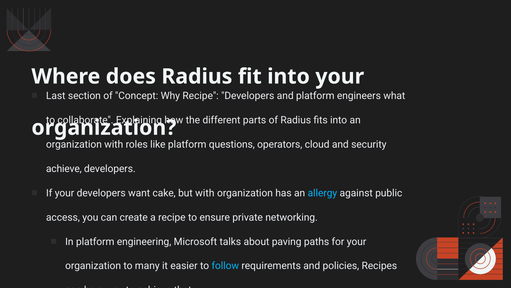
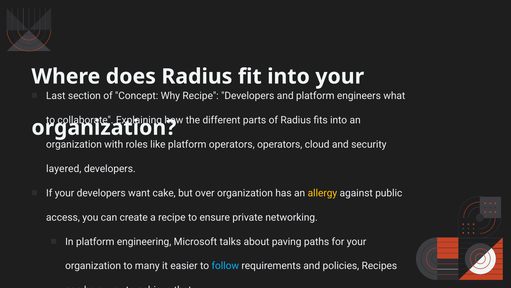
platform questions: questions -> operators
achieve at (64, 168): achieve -> layered
but with: with -> over
allergy colour: light blue -> yellow
